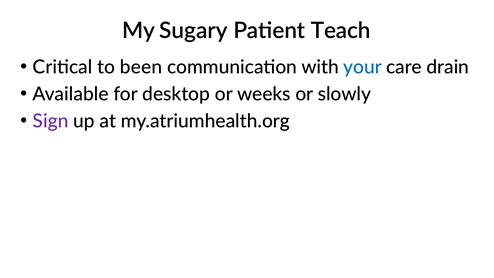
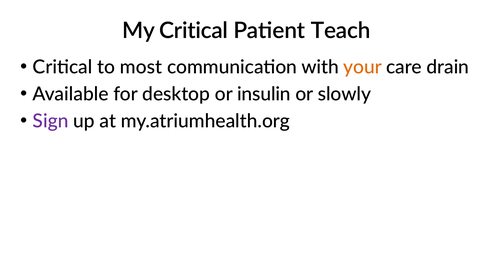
My Sugary: Sugary -> Critical
been: been -> most
your colour: blue -> orange
weeks: weeks -> insulin
